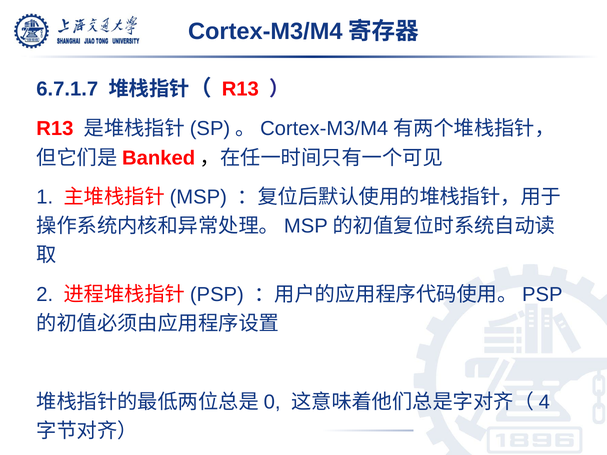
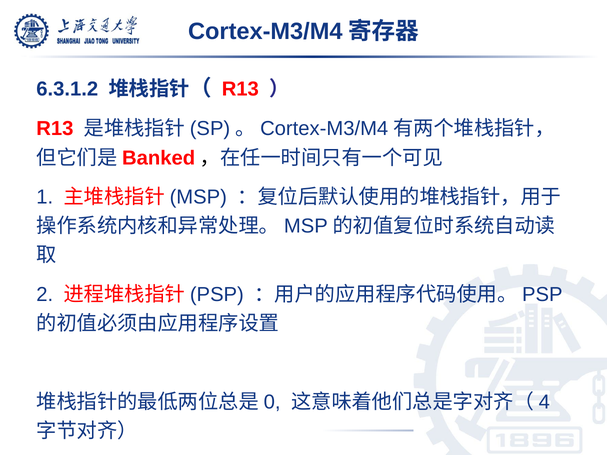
6.7.1.7: 6.7.1.7 -> 6.3.1.2
